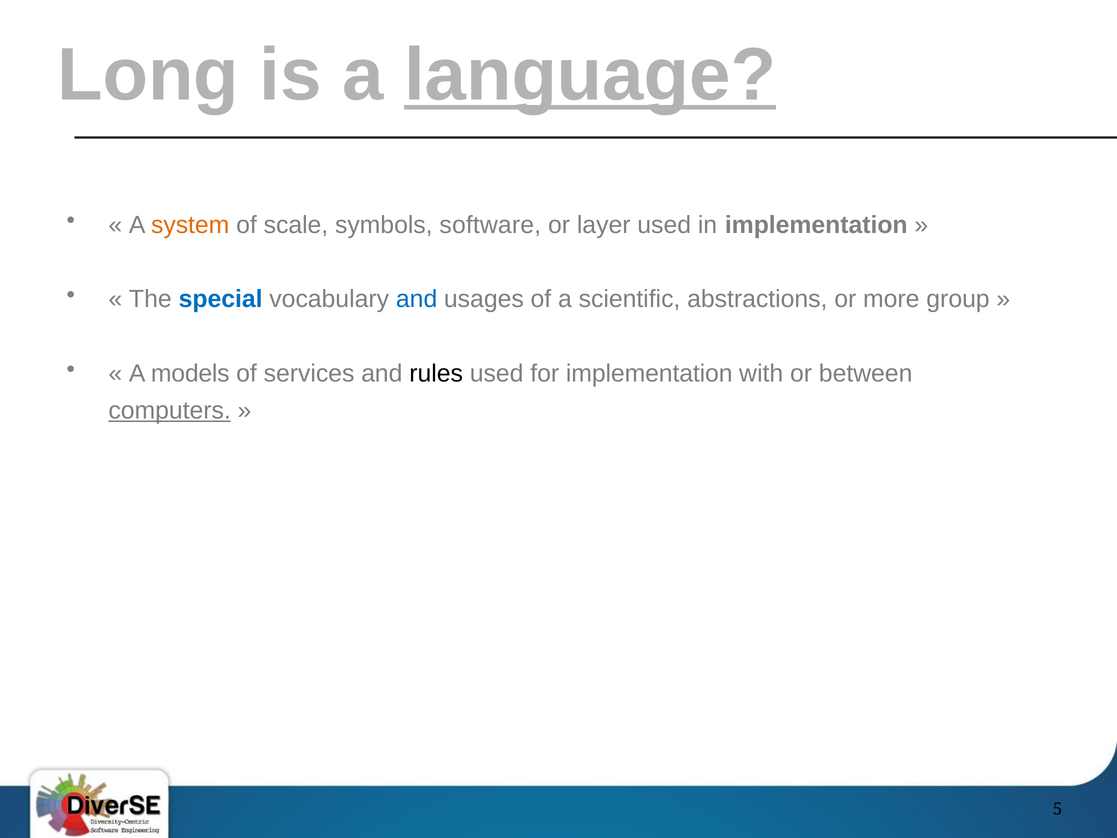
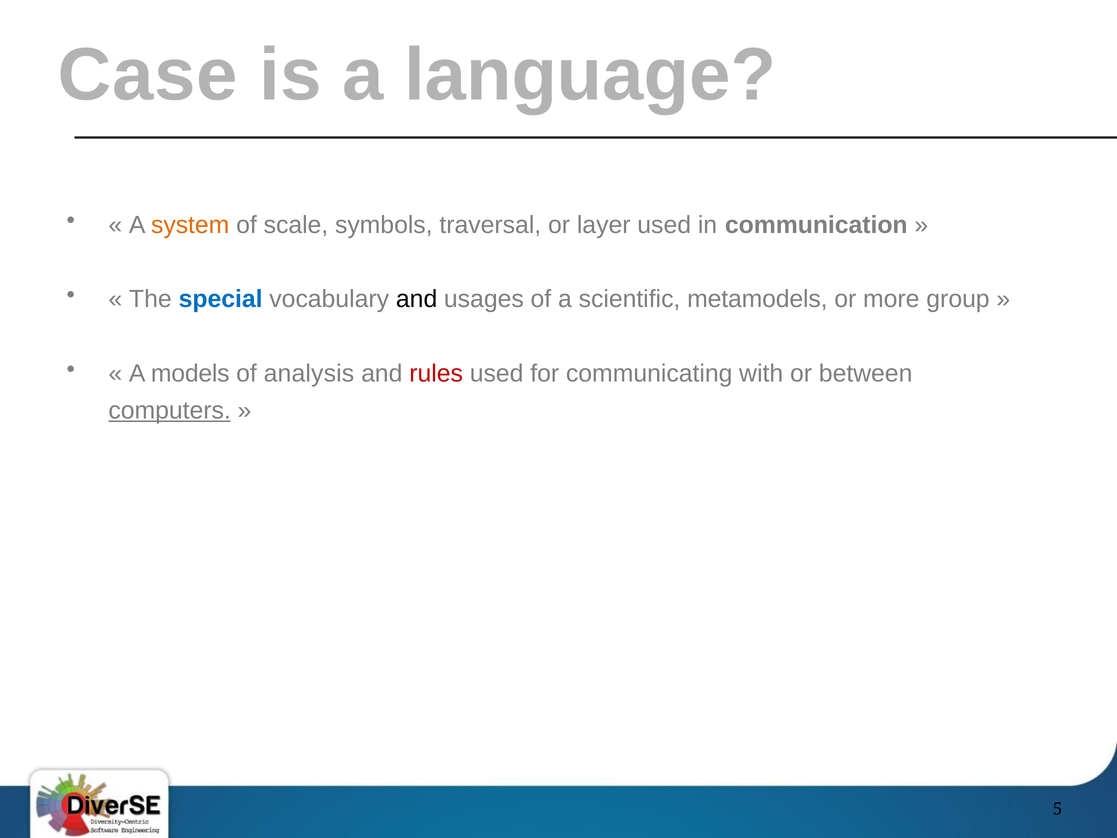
Long: Long -> Case
language underline: present -> none
software: software -> traversal
in implementation: implementation -> communication
and at (417, 299) colour: blue -> black
abstractions: abstractions -> metamodels
services: services -> analysis
rules colour: black -> red
for implementation: implementation -> communicating
